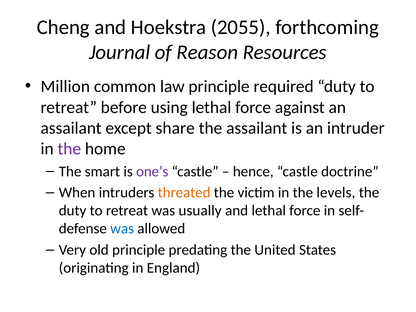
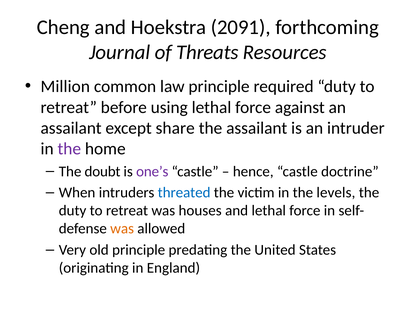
2055: 2055 -> 2091
Reason: Reason -> Threats
smart: smart -> doubt
threated colour: orange -> blue
usually: usually -> houses
was at (122, 229) colour: blue -> orange
